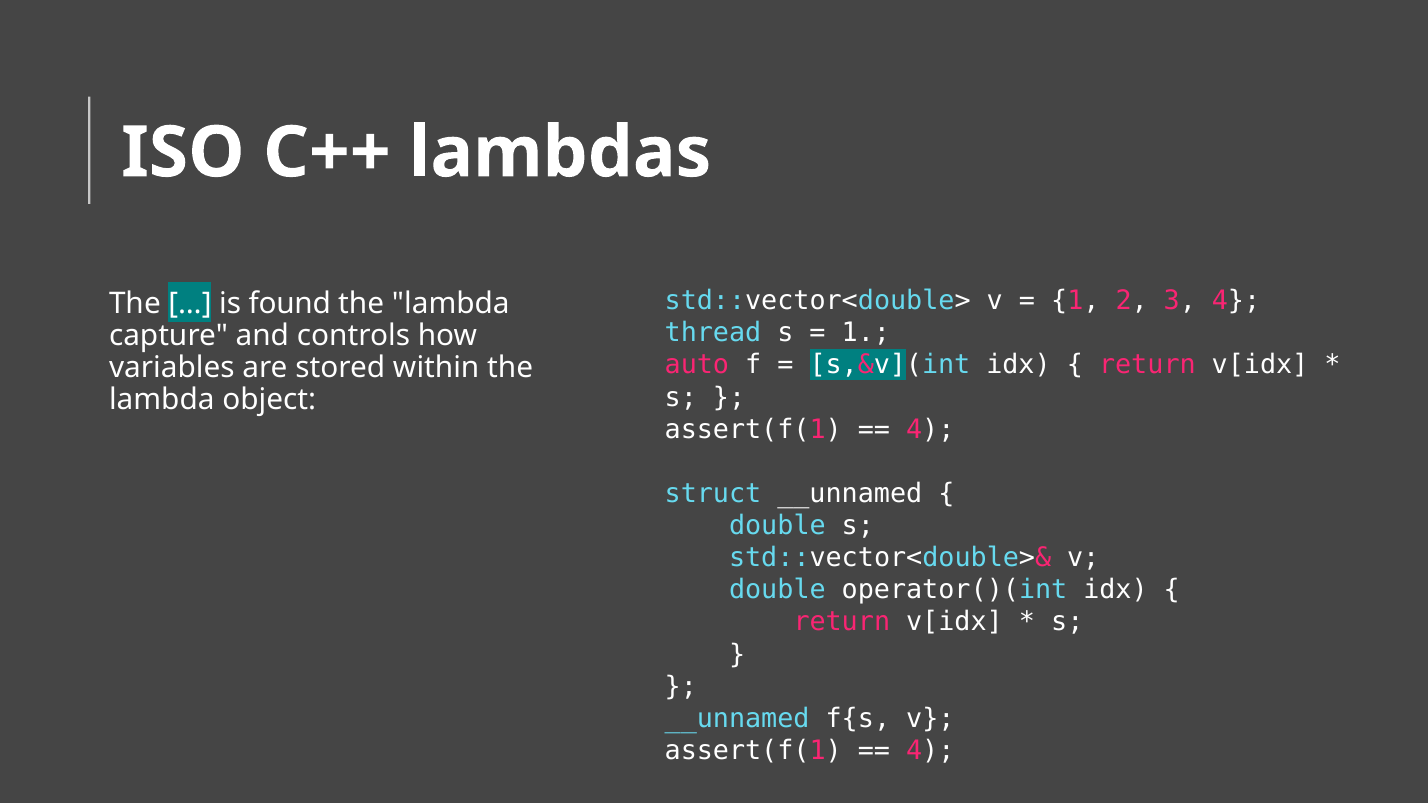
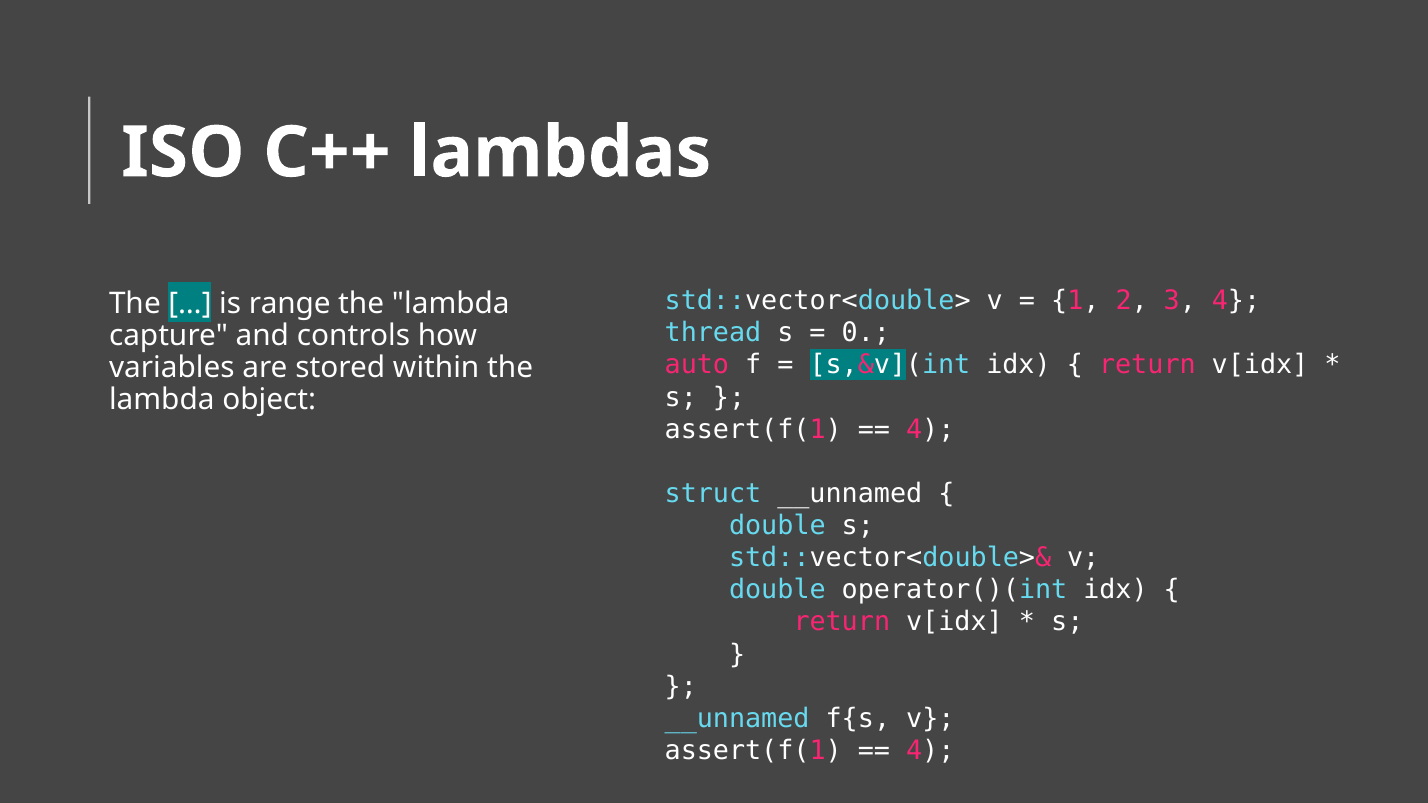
found: found -> range
1 at (866, 333): 1 -> 0
